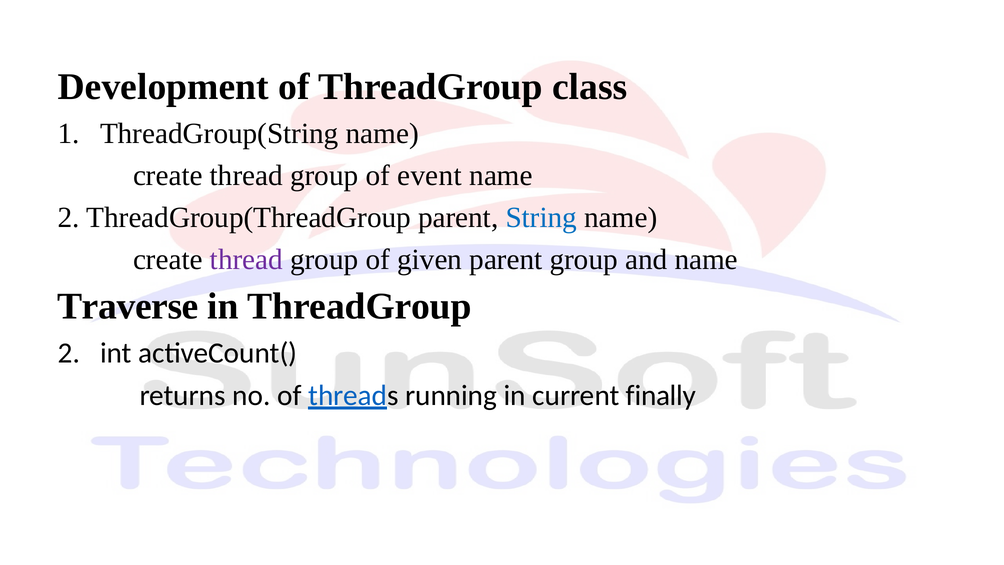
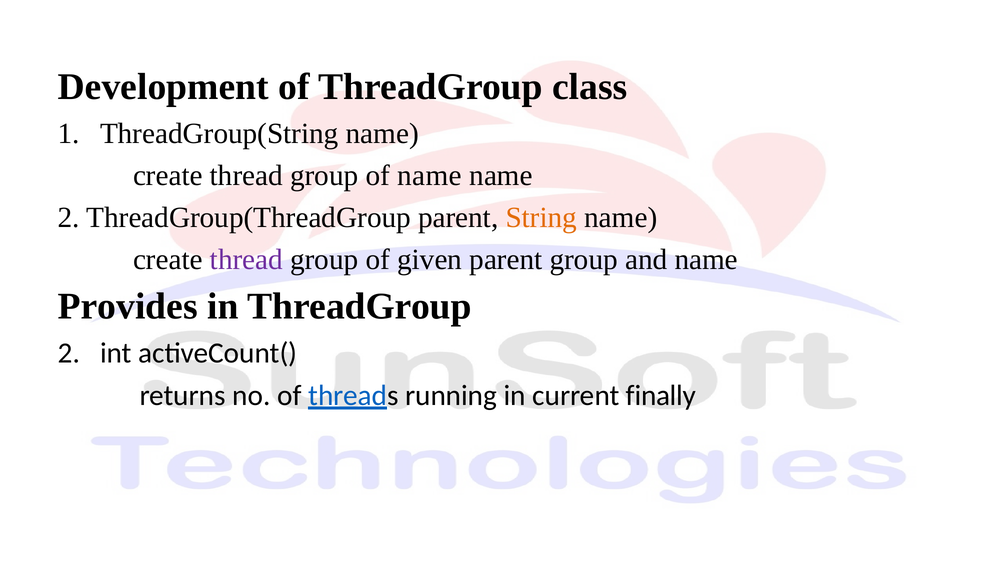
of event: event -> name
String colour: blue -> orange
Traverse: Traverse -> Provides
